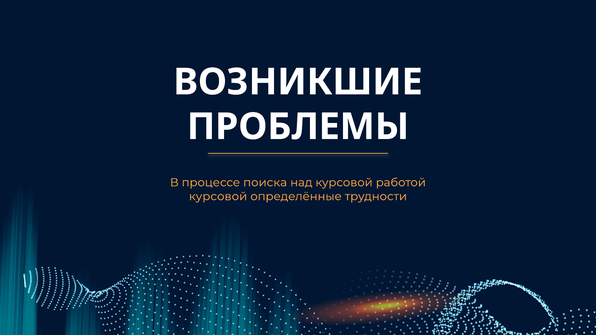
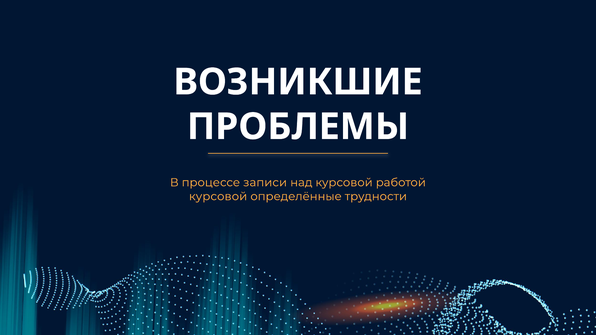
поиска: поиска -> записи
